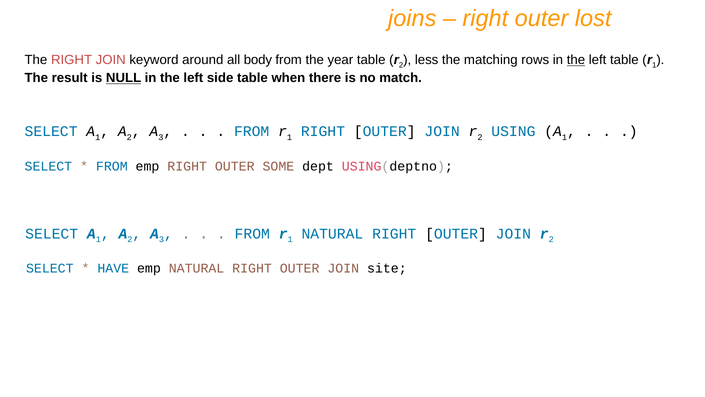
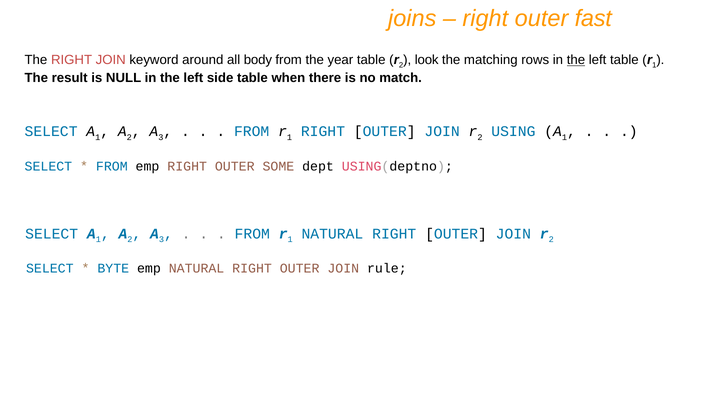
lost: lost -> fast
less: less -> look
NULL underline: present -> none
HAVE: HAVE -> BYTE
site: site -> rule
